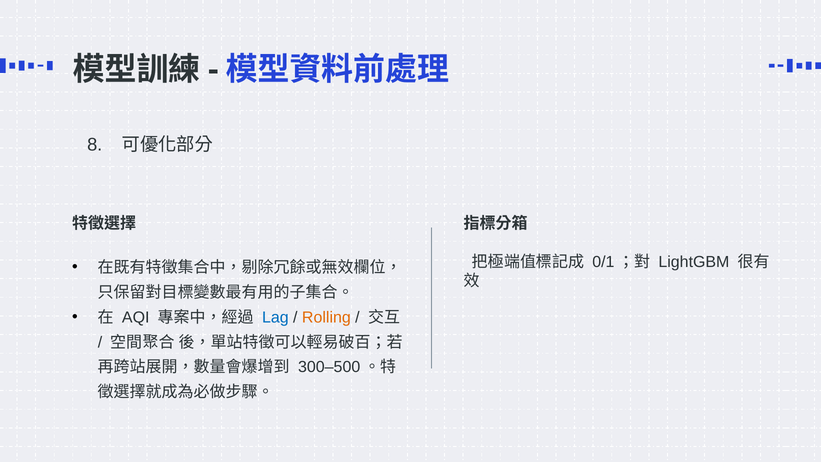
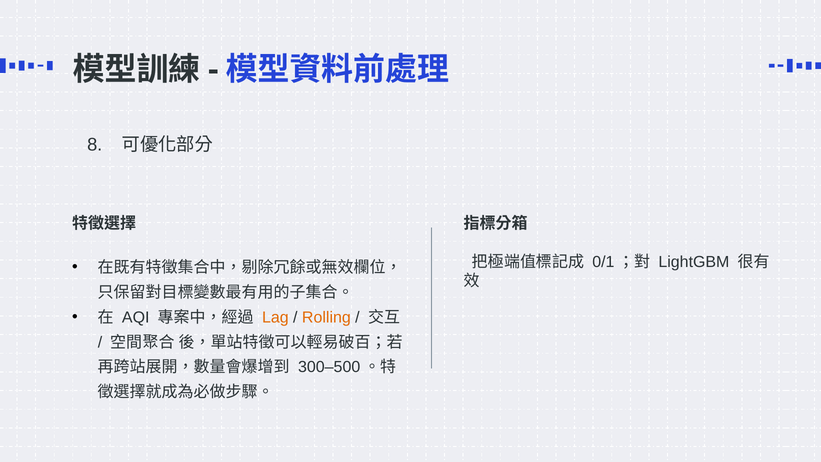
Lag colour: blue -> orange
